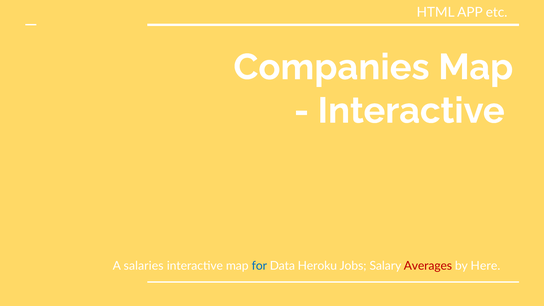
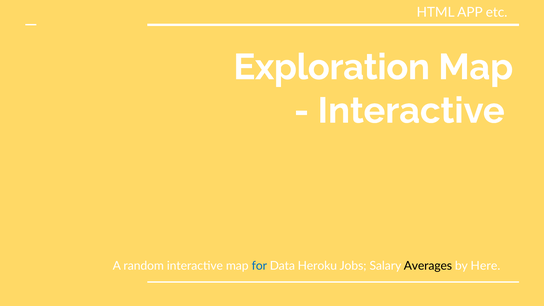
Companies: Companies -> Exploration
salaries: salaries -> random
Averages colour: red -> black
